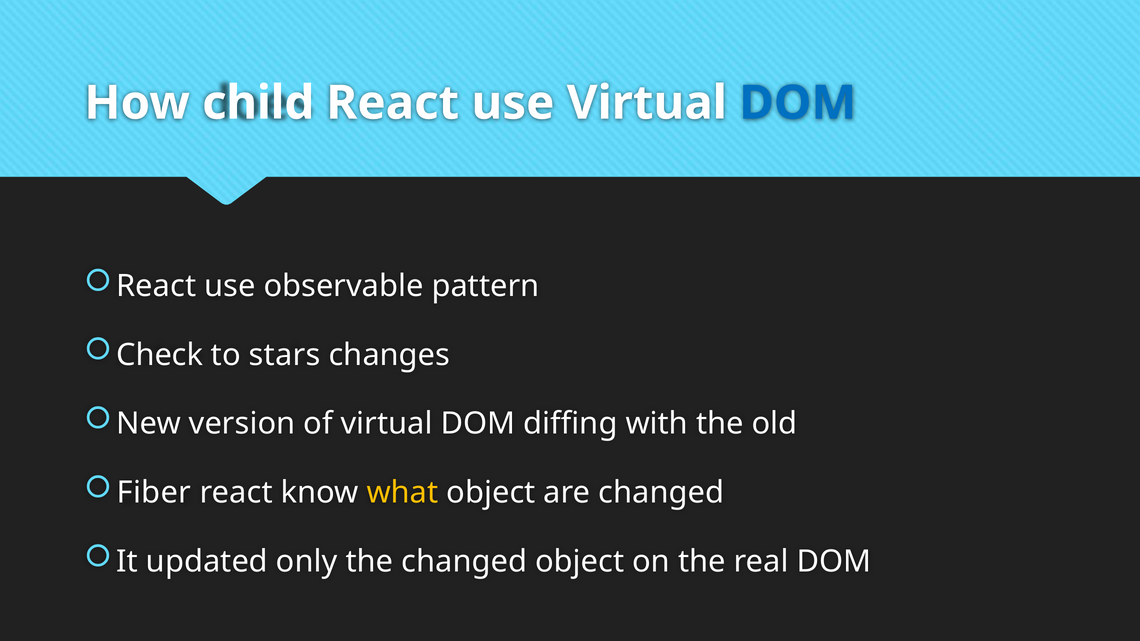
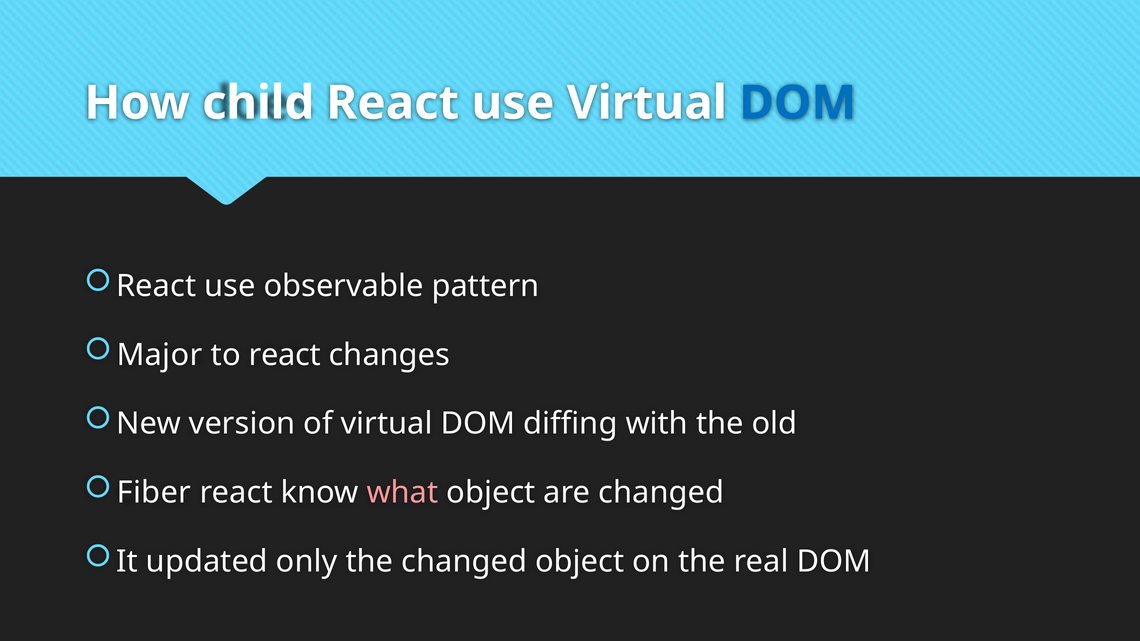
Check: Check -> Major
to stars: stars -> react
what colour: yellow -> pink
